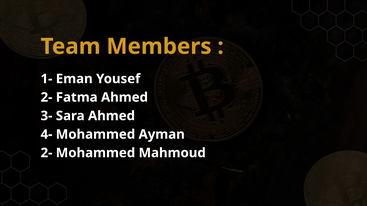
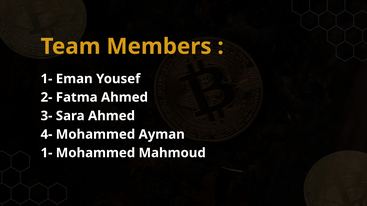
2- at (46, 153): 2- -> 1-
